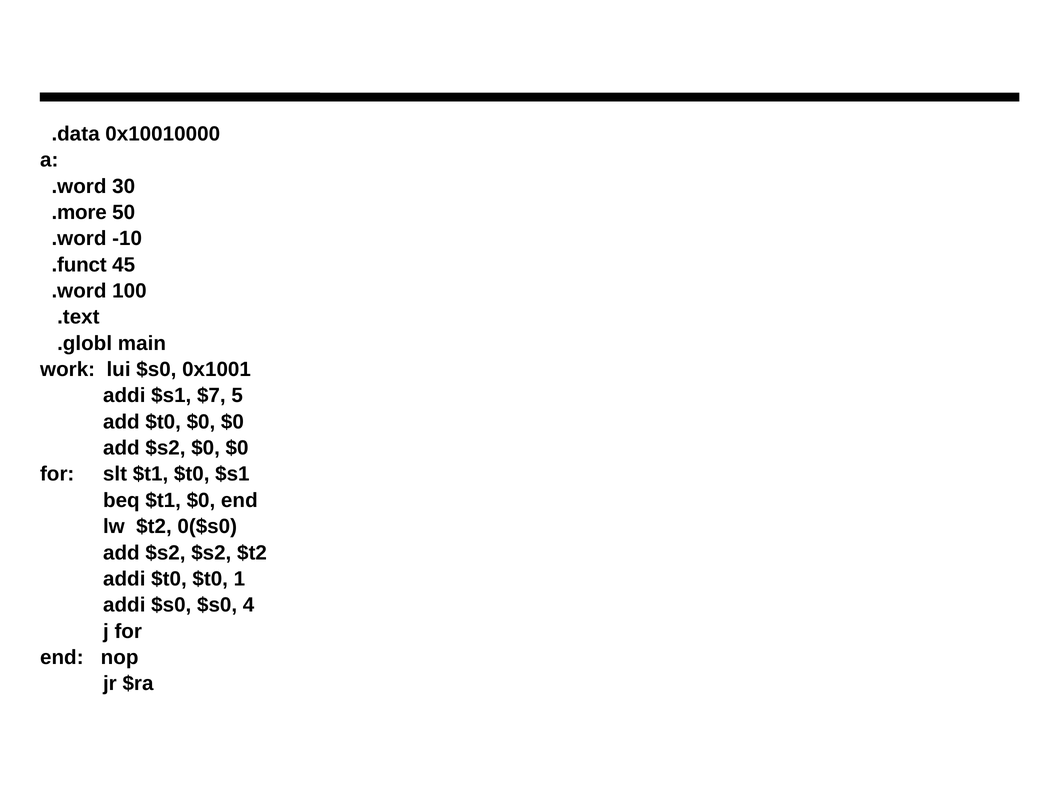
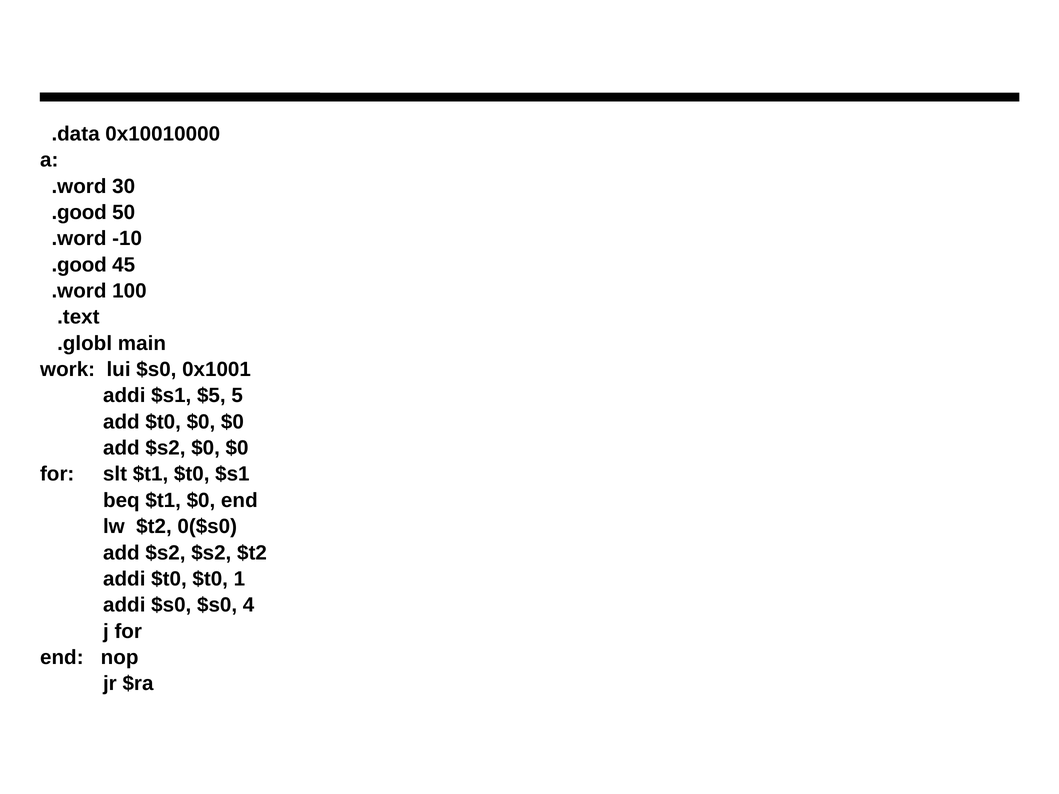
.more at (79, 213): .more -> .good
.funct at (79, 265): .funct -> .good
$7: $7 -> $5
